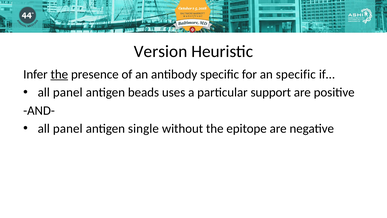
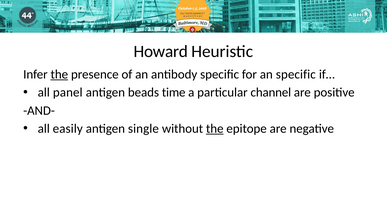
Version: Version -> Howard
uses: uses -> time
support: support -> channel
panel at (68, 128): panel -> easily
the at (215, 128) underline: none -> present
